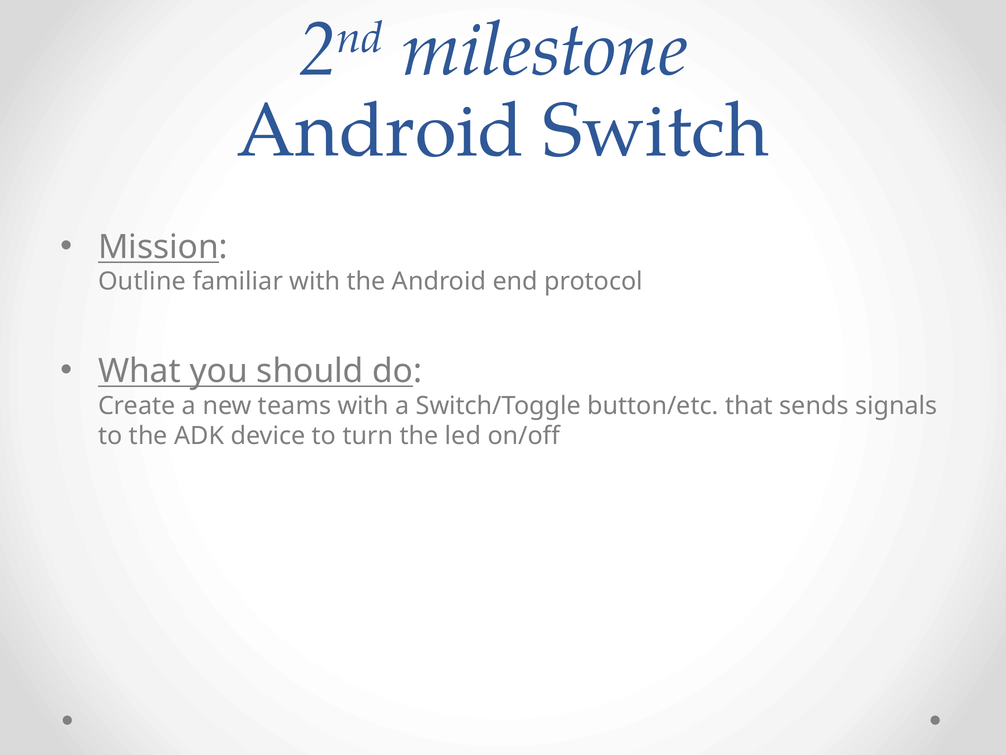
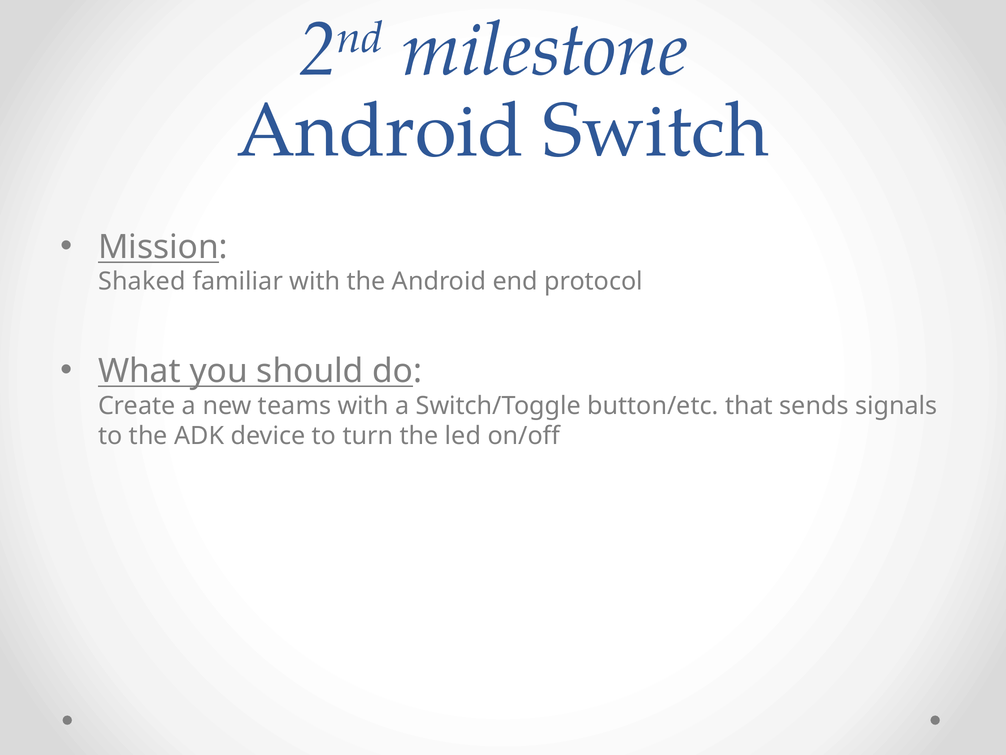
Outline: Outline -> Shaked
